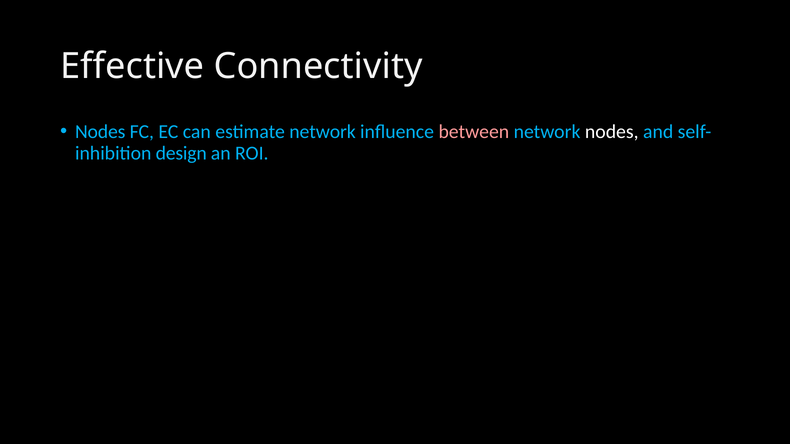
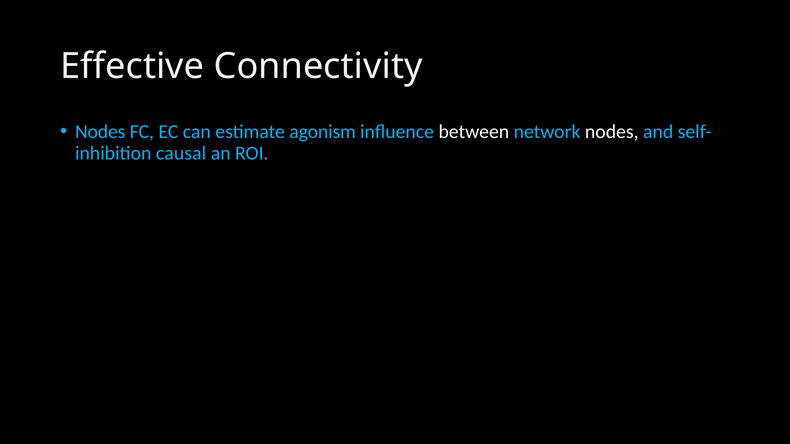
estimate network: network -> agonism
between colour: pink -> white
design: design -> causal
